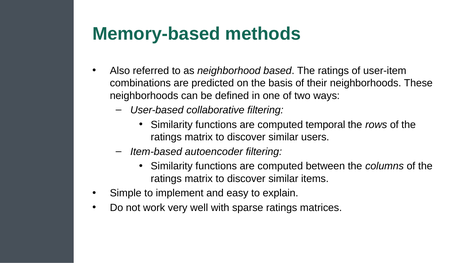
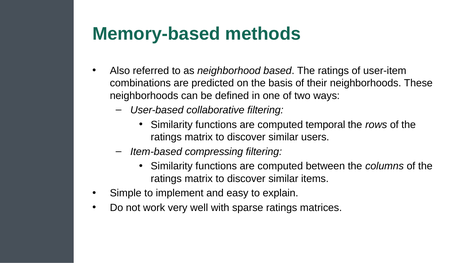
autoencoder: autoencoder -> compressing
